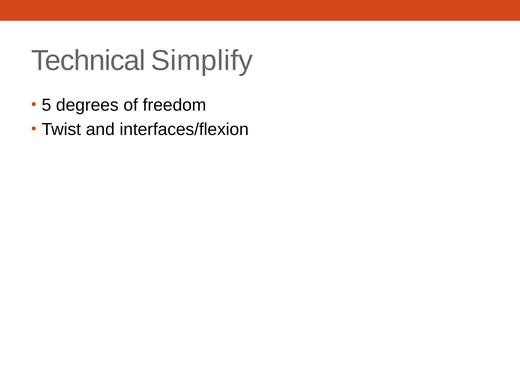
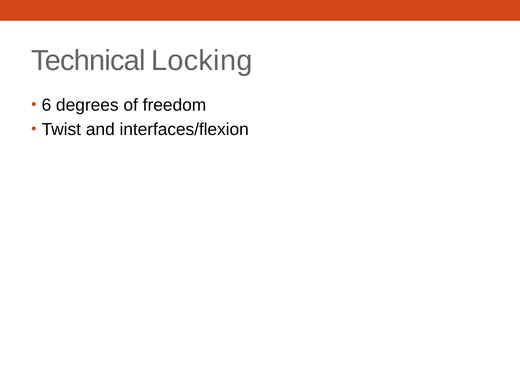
Simplify: Simplify -> Locking
5: 5 -> 6
